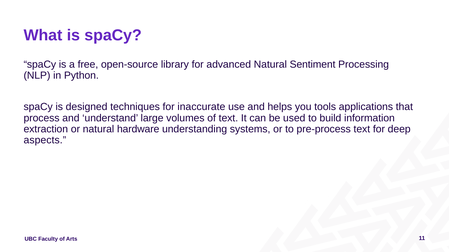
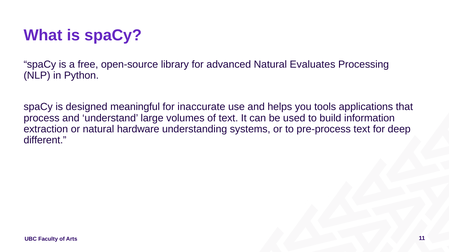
Sentiment: Sentiment -> Evaluates
techniques: techniques -> meaningful
aspects: aspects -> different
